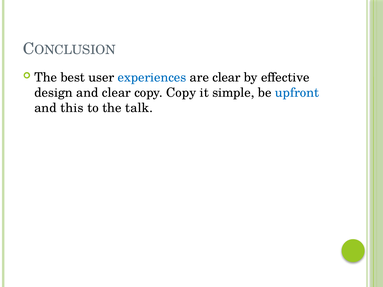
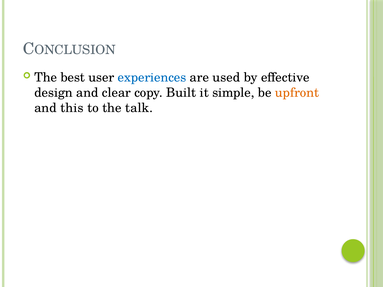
are clear: clear -> used
copy Copy: Copy -> Built
upfront colour: blue -> orange
